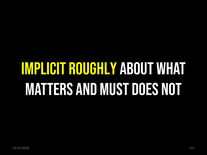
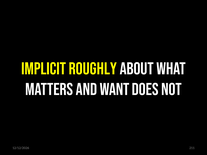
MUST: MUST -> WANT
